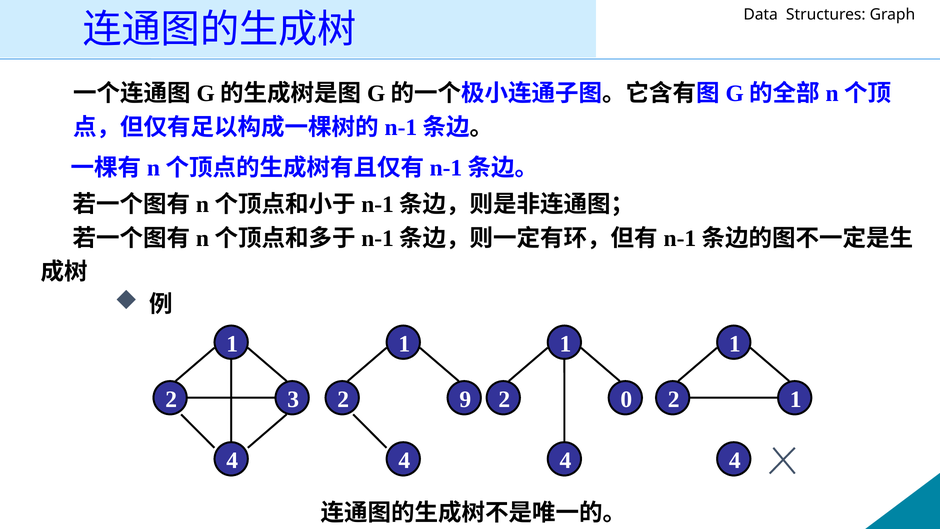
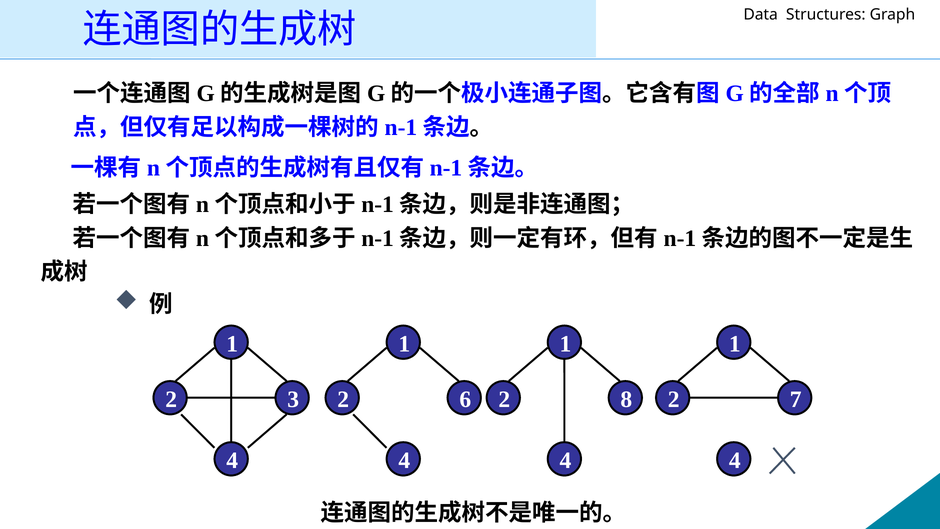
9: 9 -> 6
0: 0 -> 8
2 1: 1 -> 7
